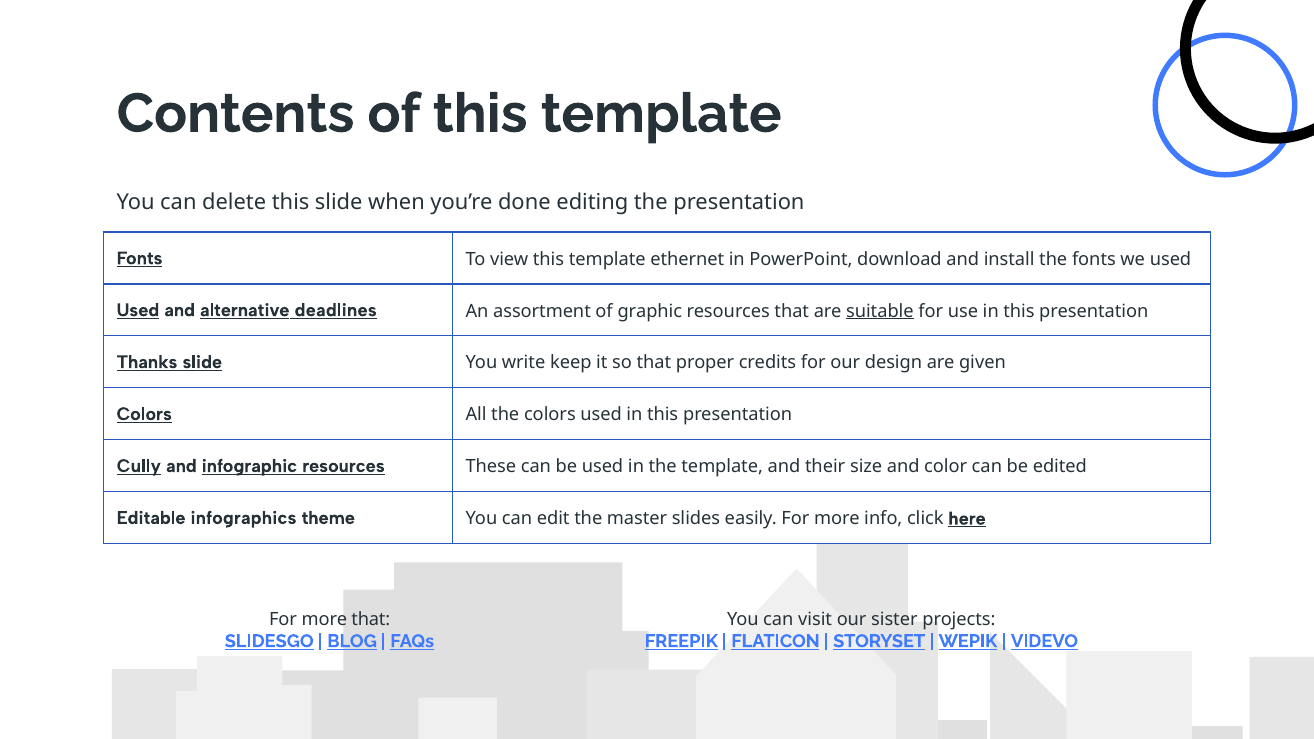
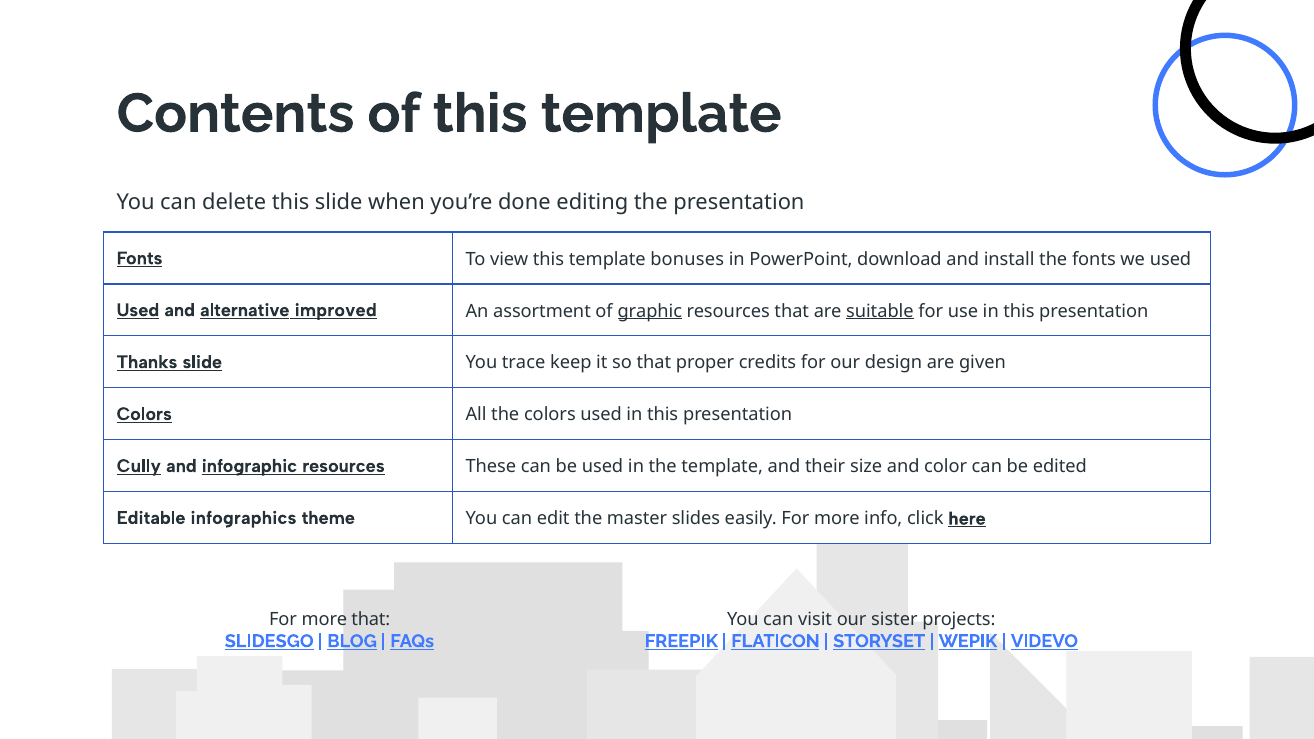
ethernet: ethernet -> bonuses
deadlines: deadlines -> improved
graphic underline: none -> present
write: write -> trace
